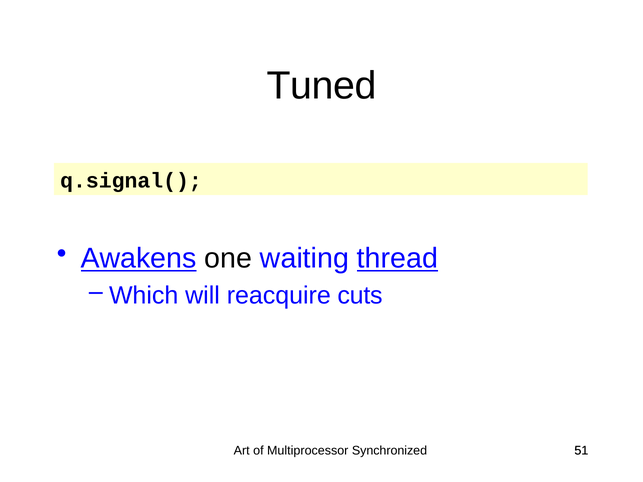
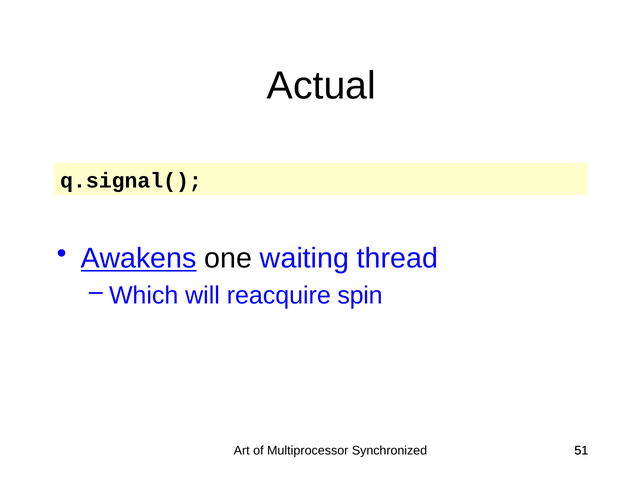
Tuned: Tuned -> Actual
thread underline: present -> none
cuts: cuts -> spin
